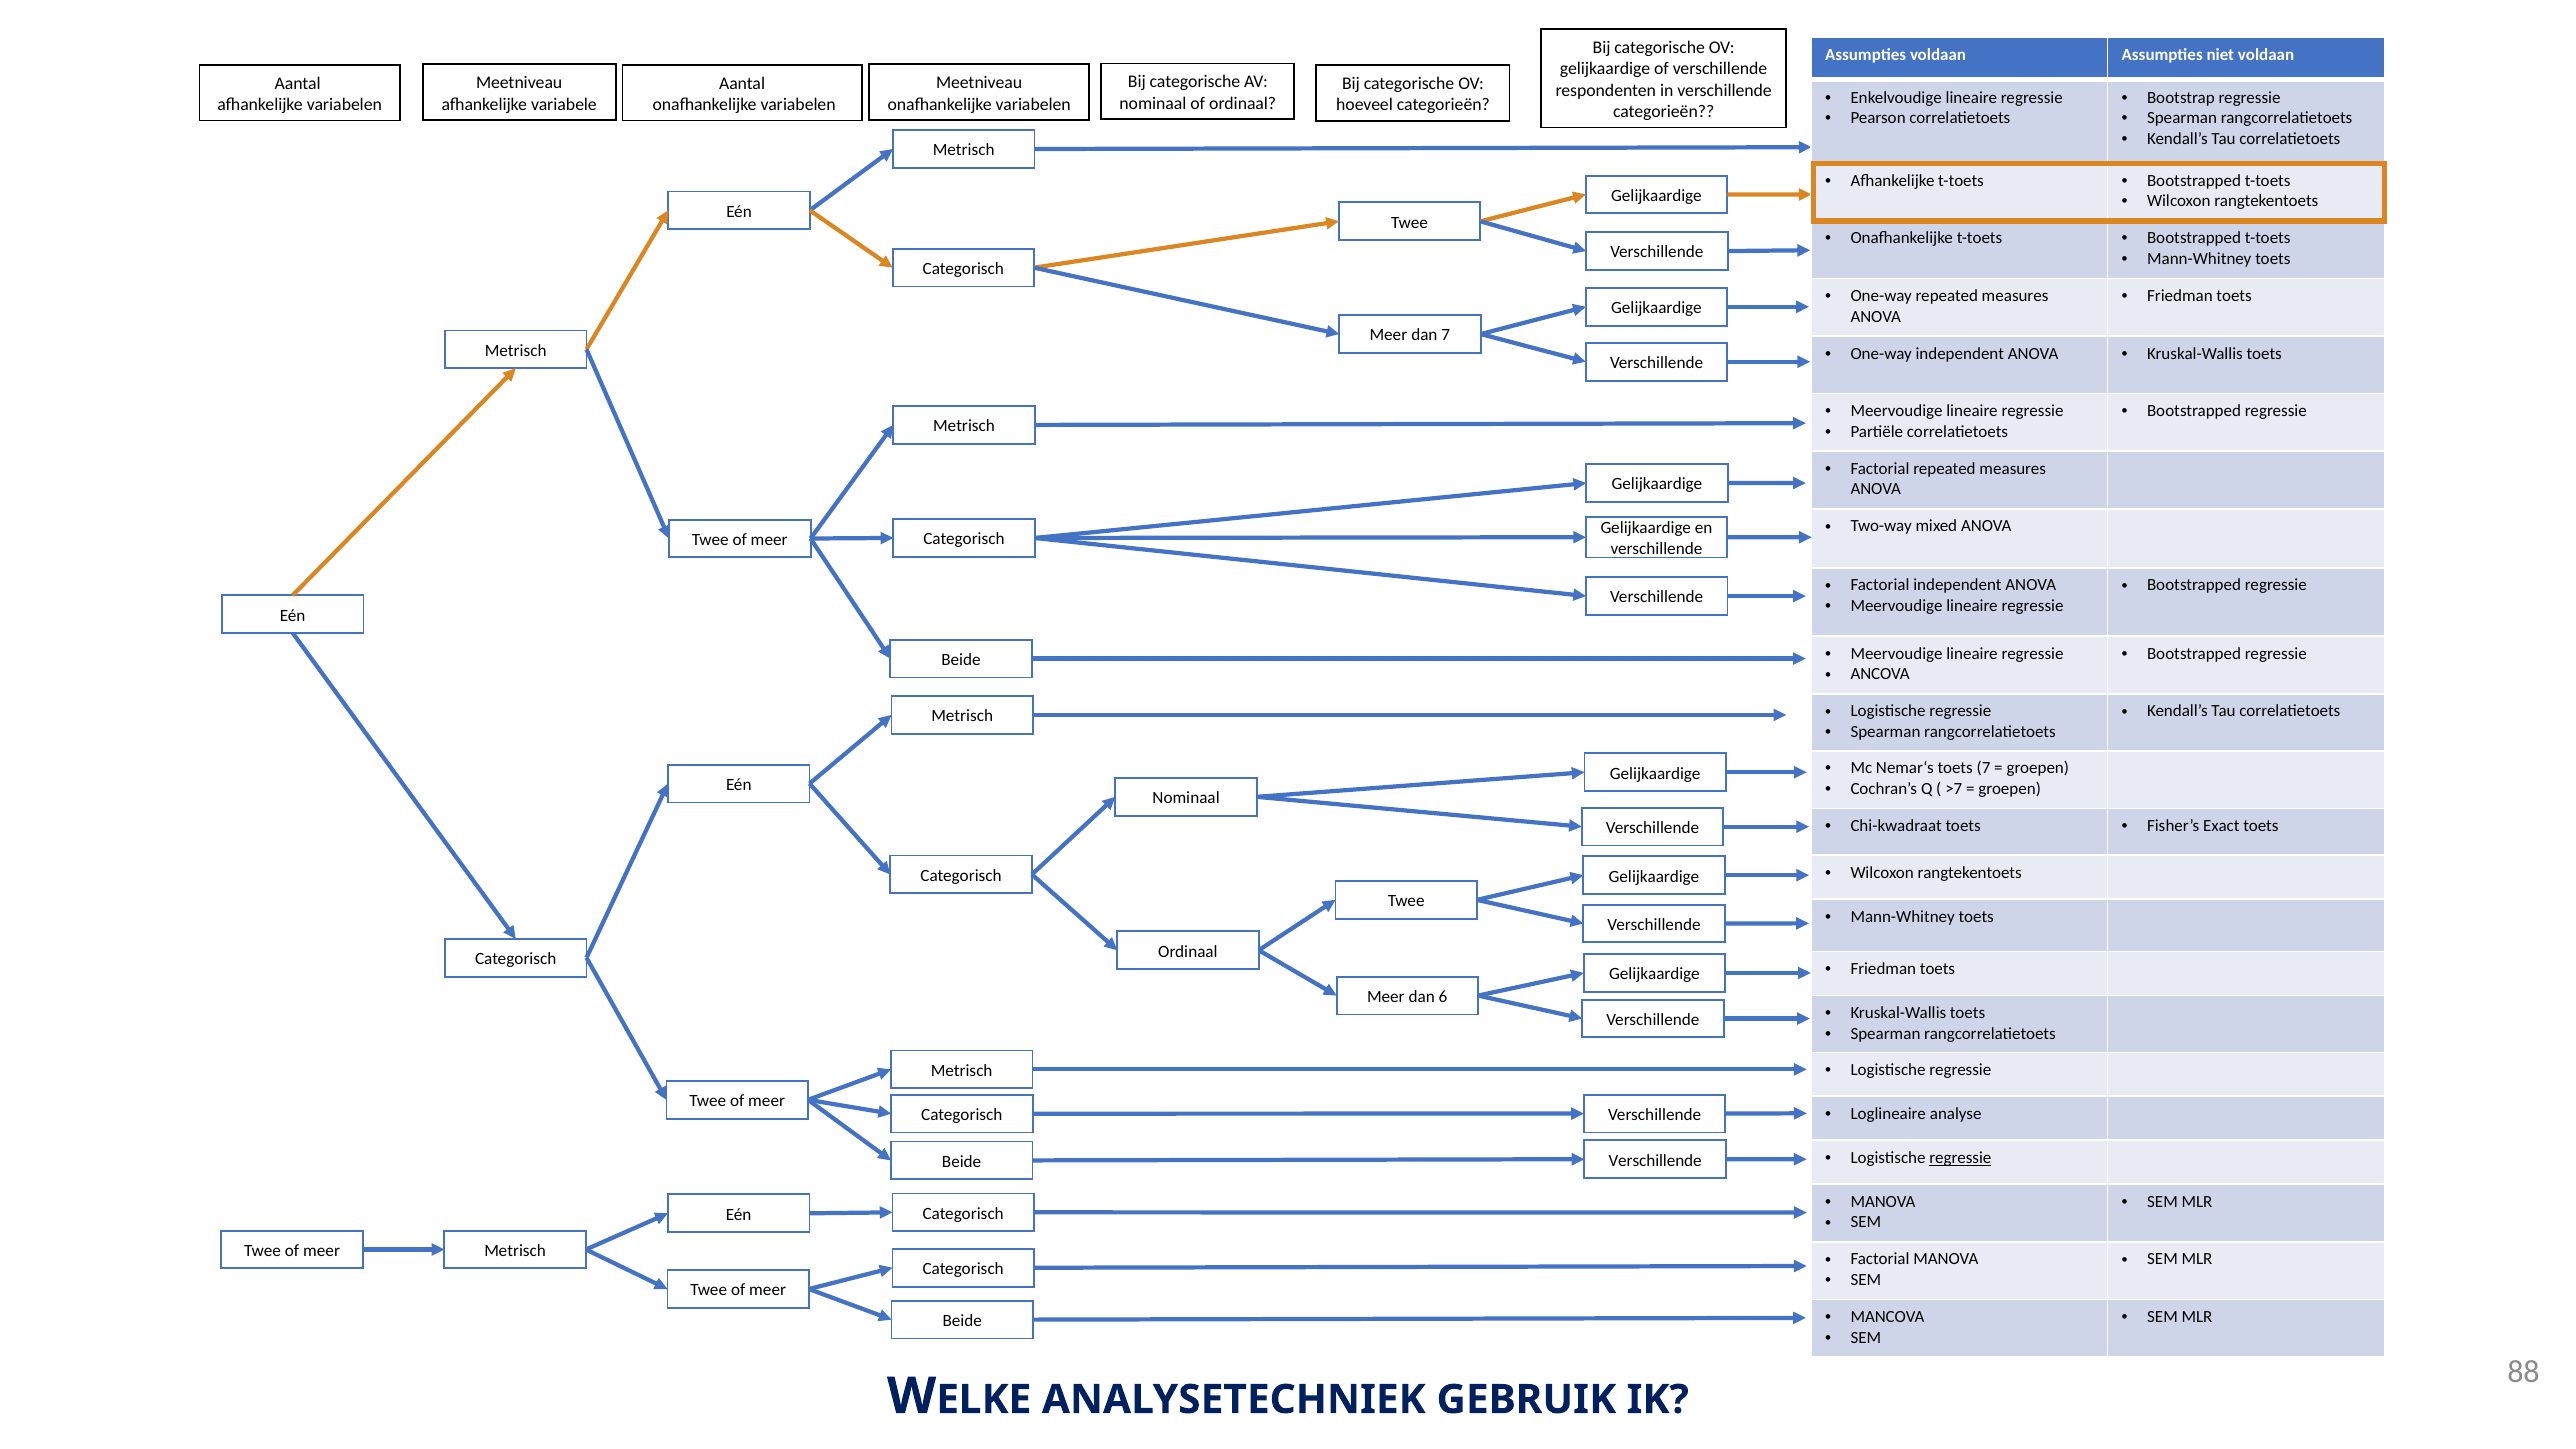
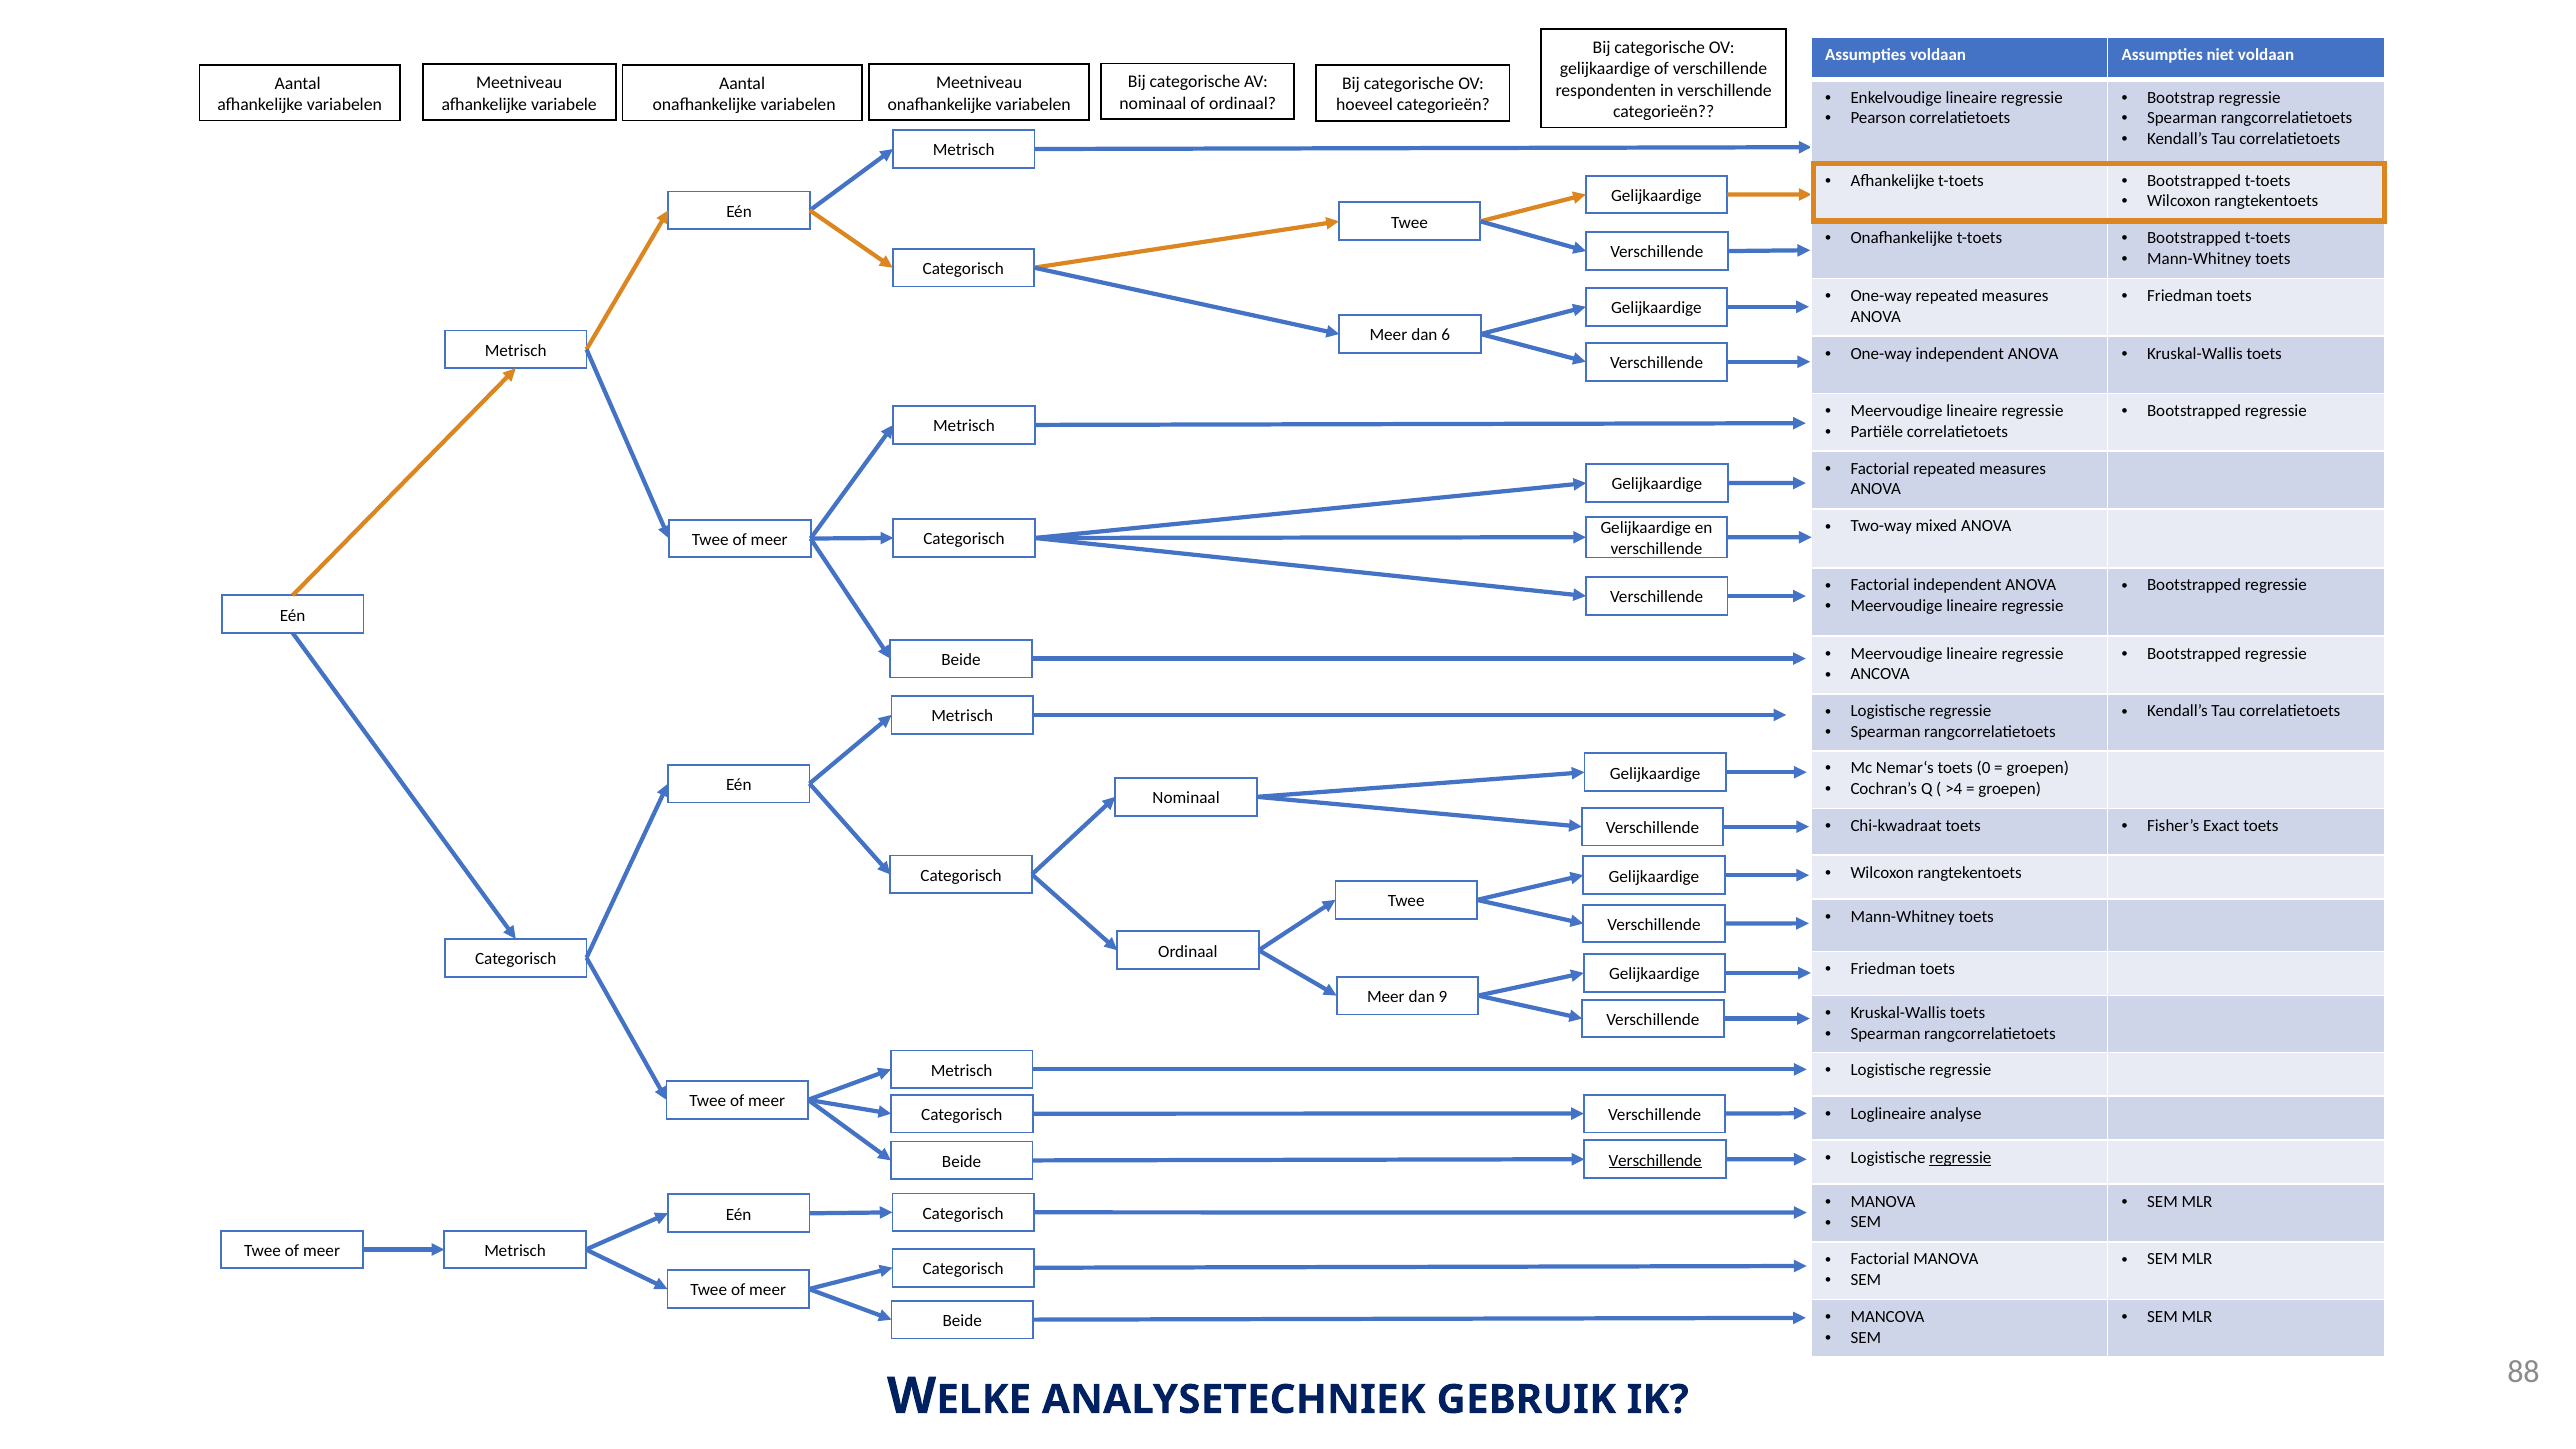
dan 7: 7 -> 6
toets 7: 7 -> 0
>7: >7 -> >4
6: 6 -> 9
Verschillende at (1655, 1161) underline: none -> present
